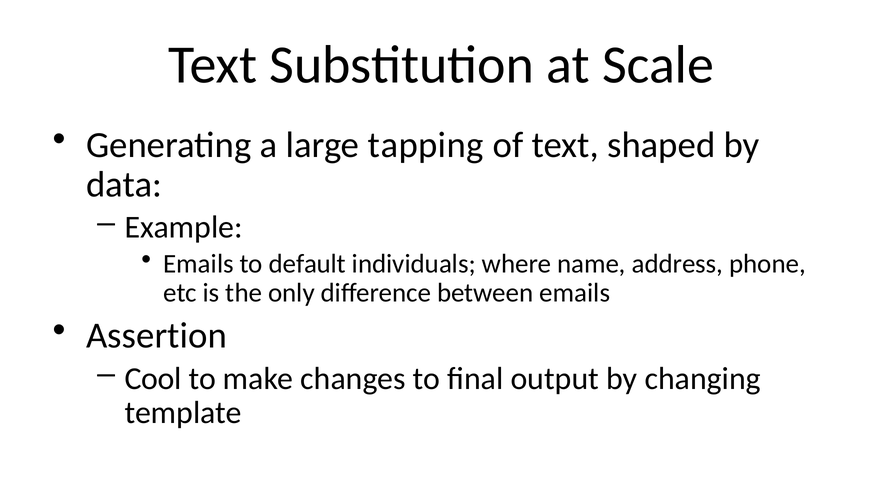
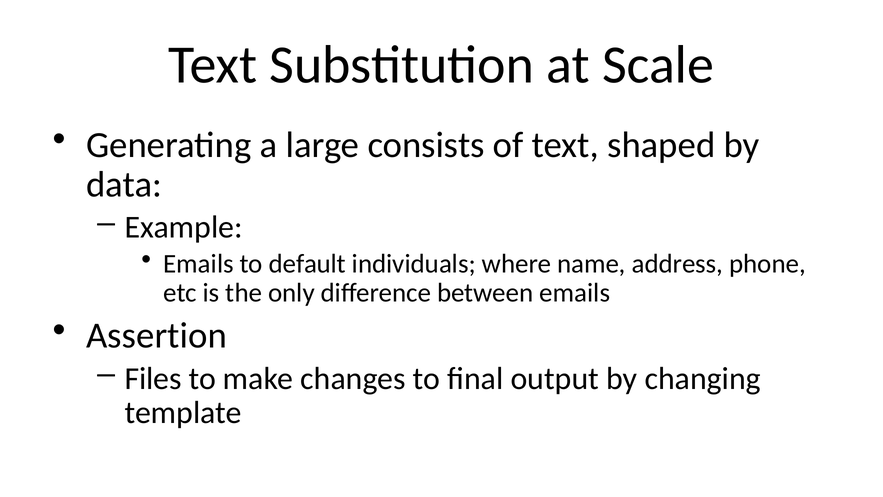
tapping: tapping -> consists
Cool: Cool -> Files
